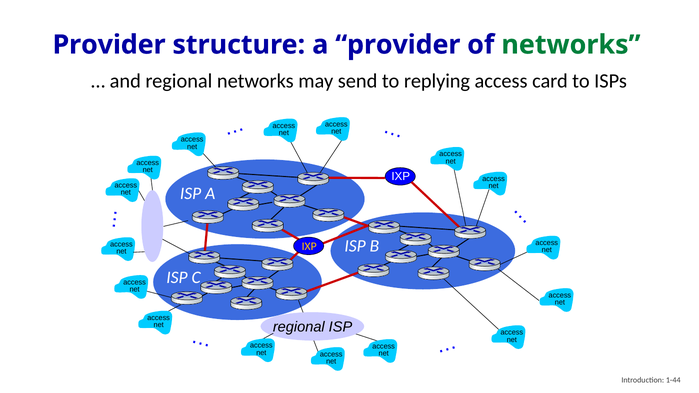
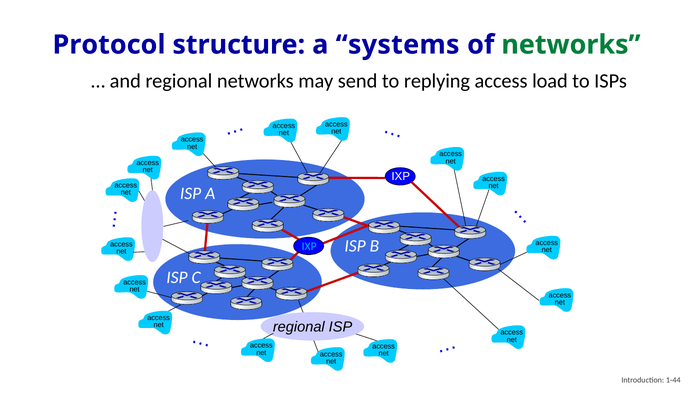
Provider at (109, 45): Provider -> Protocol
a provider: provider -> systems
card: card -> load
IXP at (309, 247) colour: yellow -> light blue
